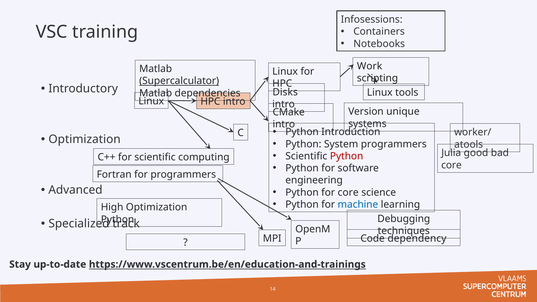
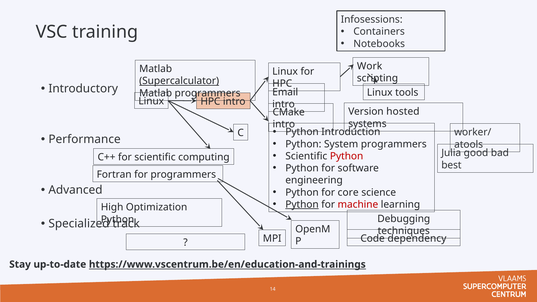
Disks: Disks -> Email
Matlab dependencies: dependencies -> programmers
unique: unique -> hosted
Optimization at (85, 139): Optimization -> Performance
core at (451, 165): core -> best
Python at (302, 204) underline: none -> present
machine colour: blue -> red
